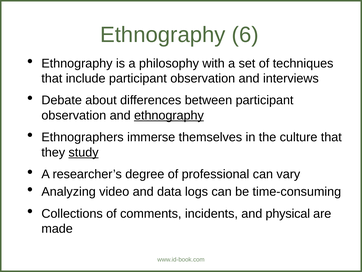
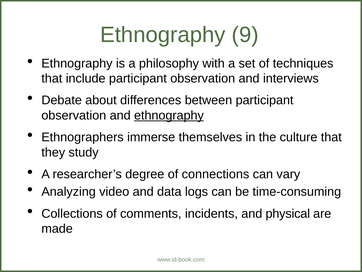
6: 6 -> 9
study underline: present -> none
professional: professional -> connections
